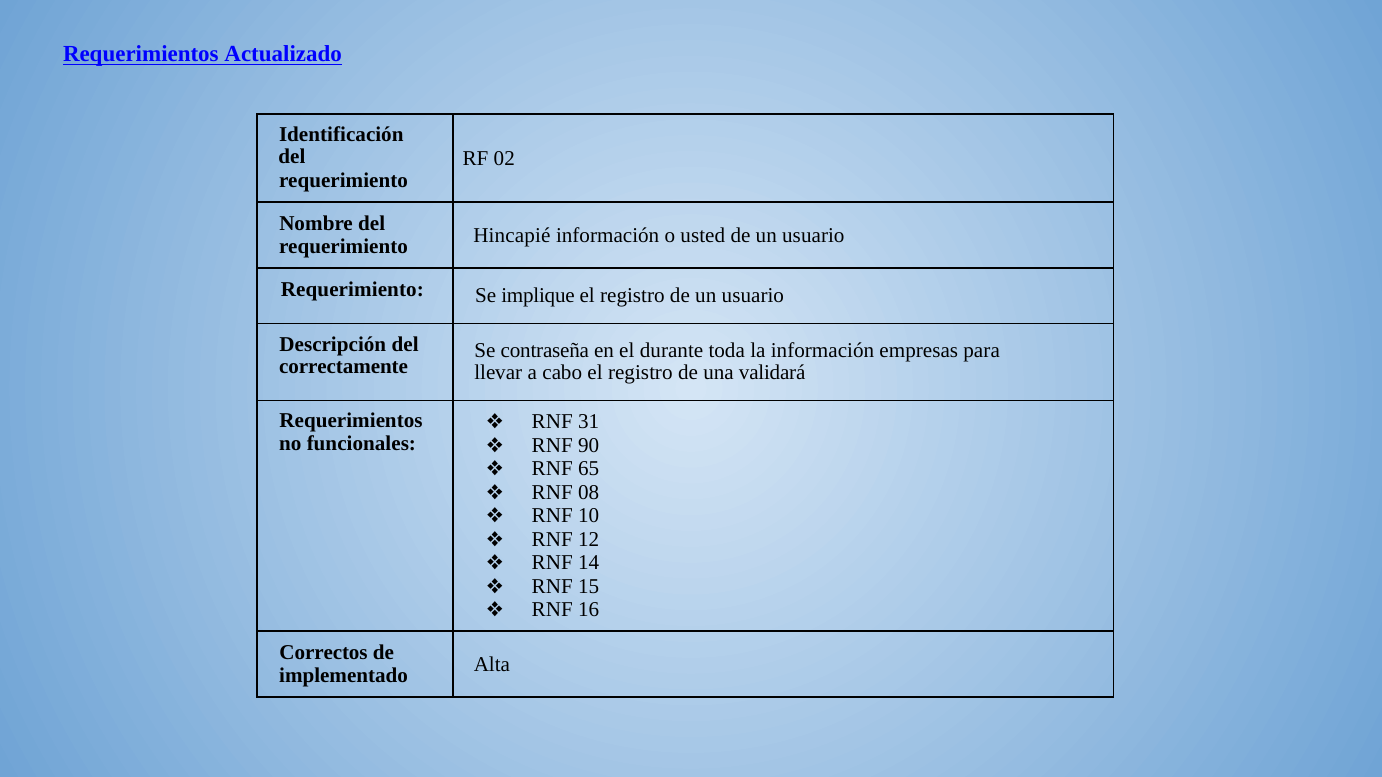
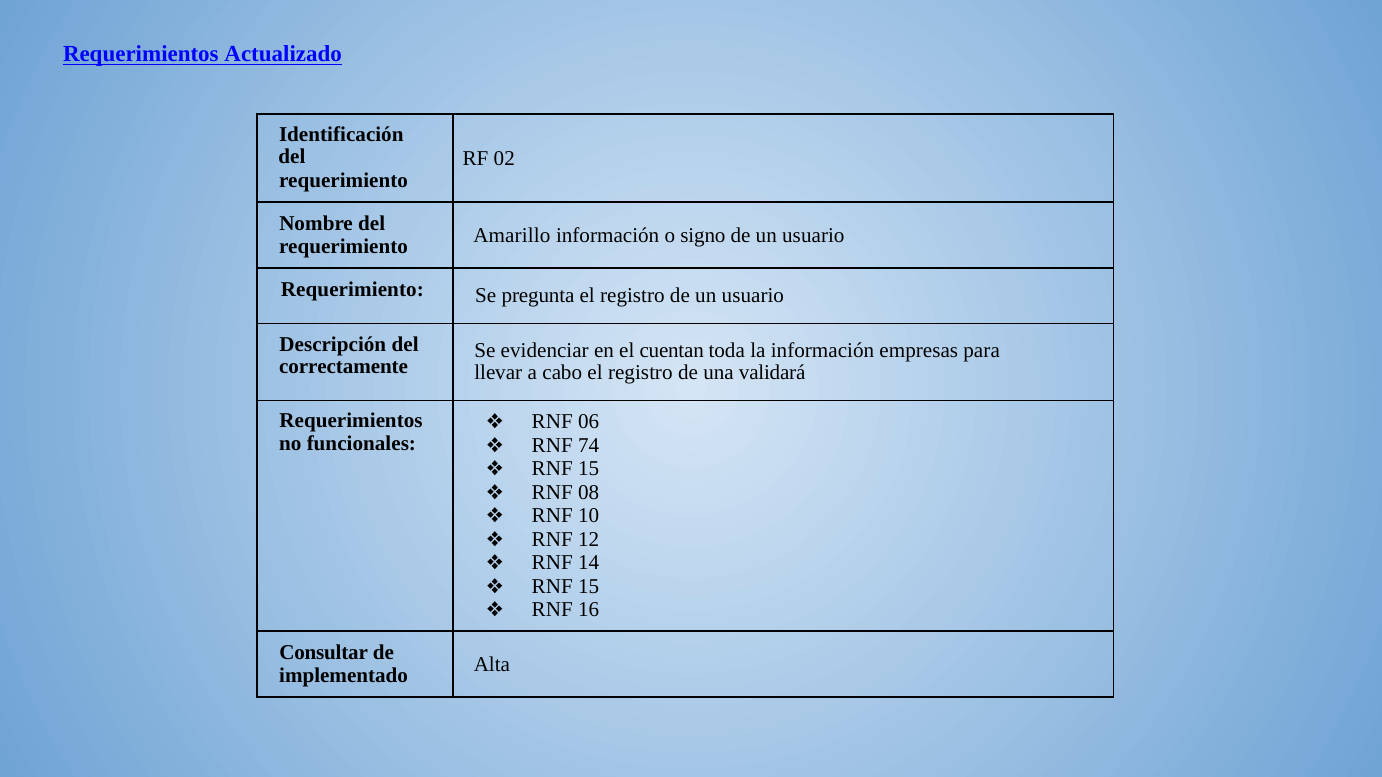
Hincapié: Hincapié -> Amarillo
usted: usted -> signo
implique: implique -> pregunta
contraseña: contraseña -> evidenciar
durante: durante -> cuentan
31: 31 -> 06
90: 90 -> 74
65 at (589, 469): 65 -> 15
Correctos: Correctos -> Consultar
